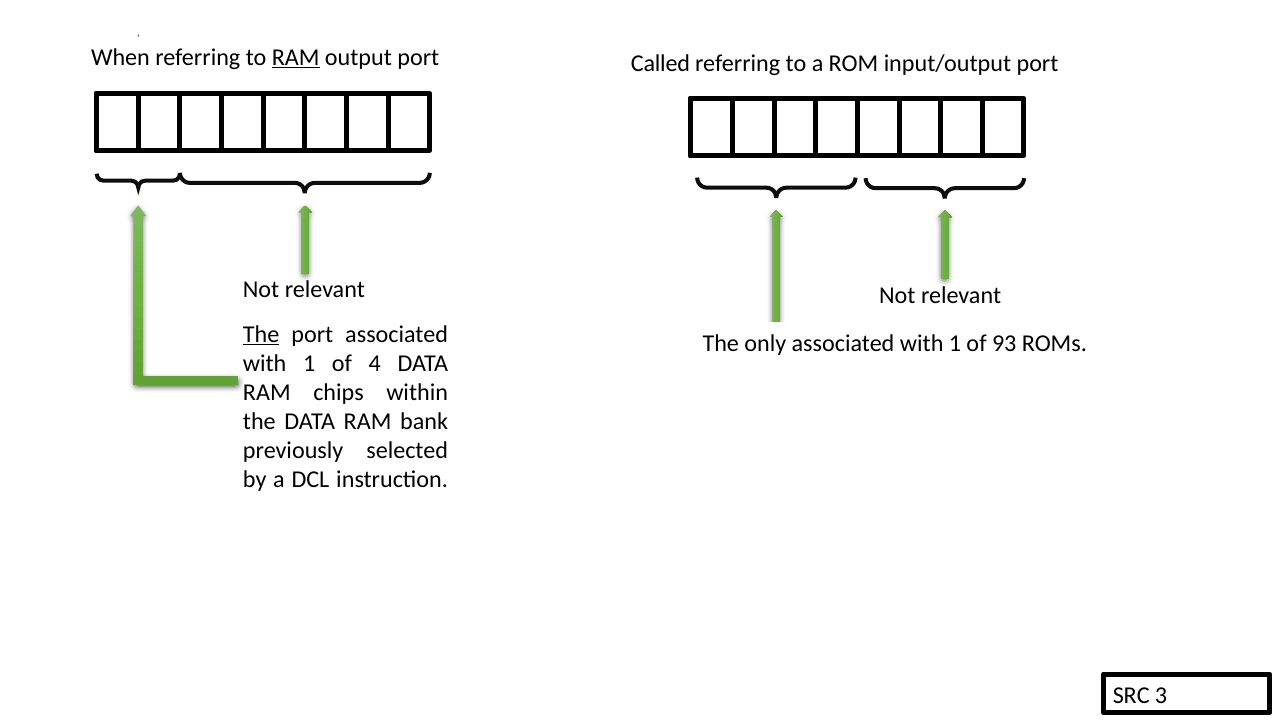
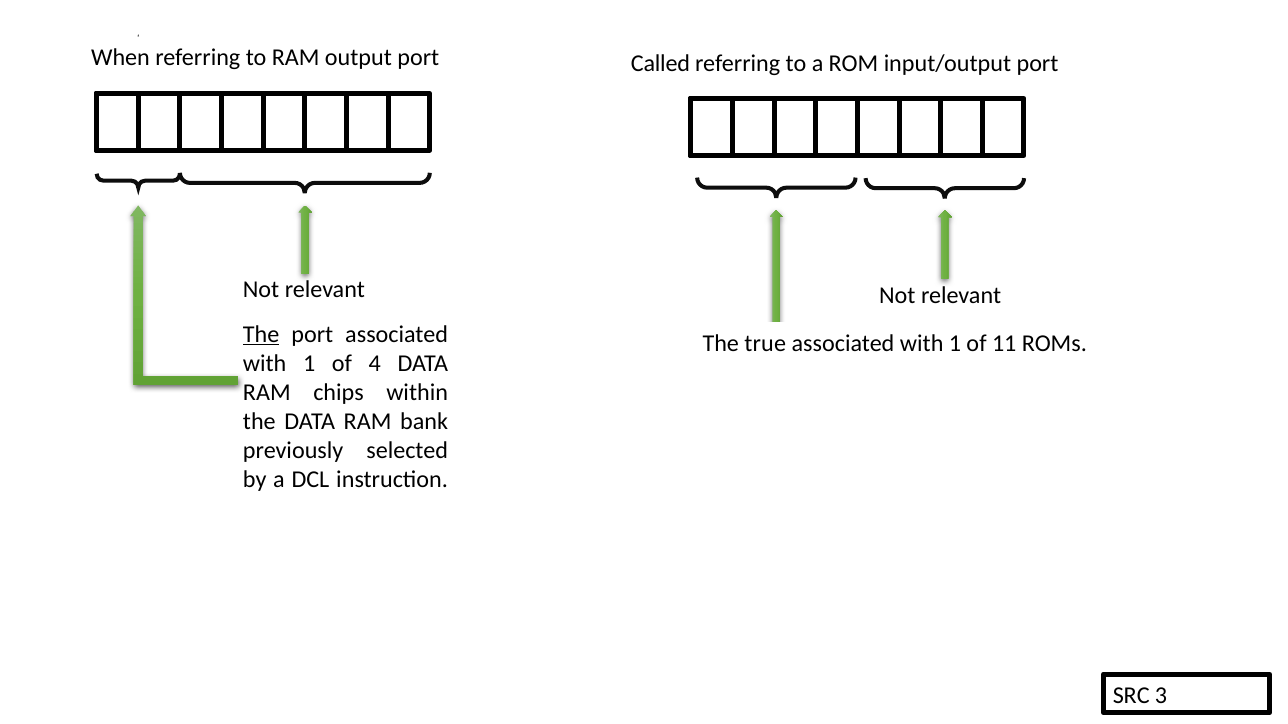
RAM at (296, 57) underline: present -> none
only: only -> true
93: 93 -> 11
